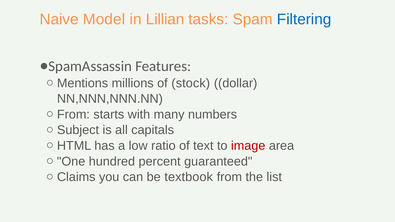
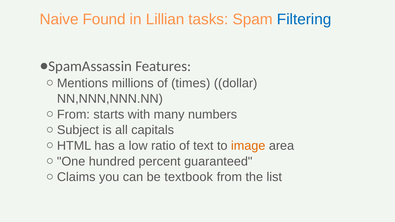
Model: Model -> Found
stock: stock -> times
image colour: red -> orange
